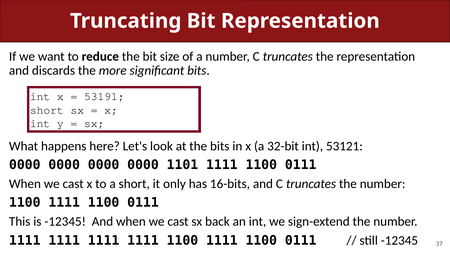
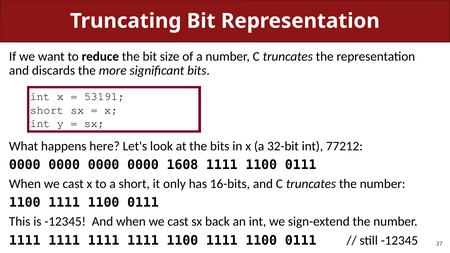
53121: 53121 -> 77212
1101: 1101 -> 1608
